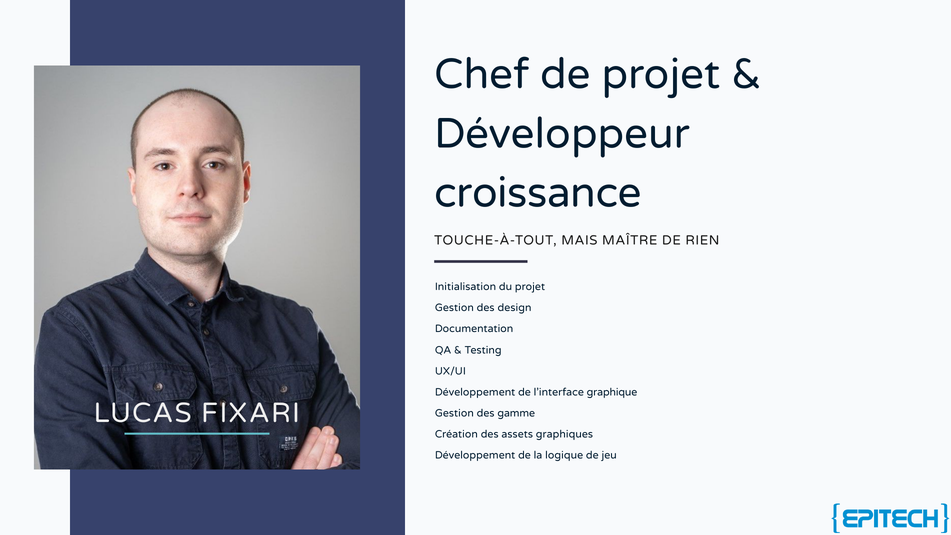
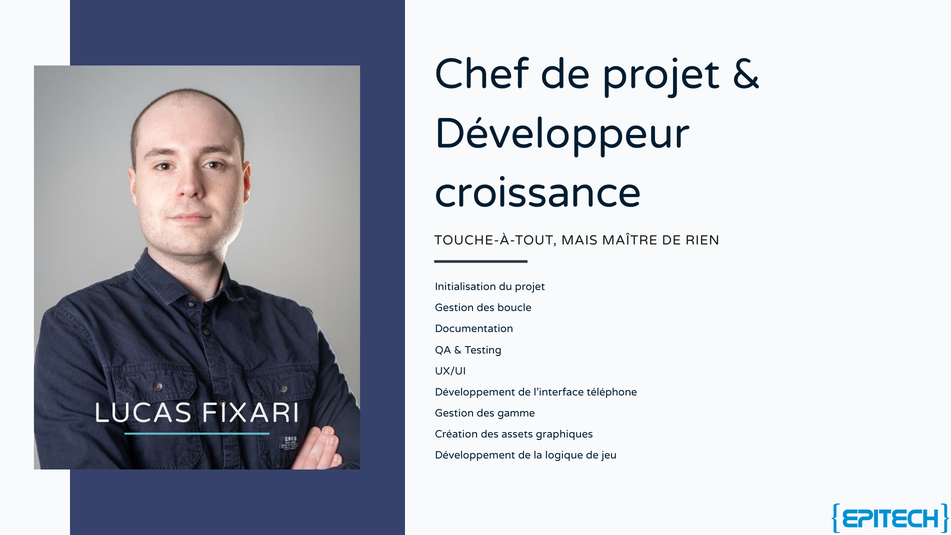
design: design -> boucle
graphique: graphique -> téléphone
